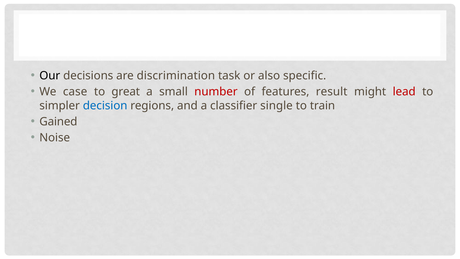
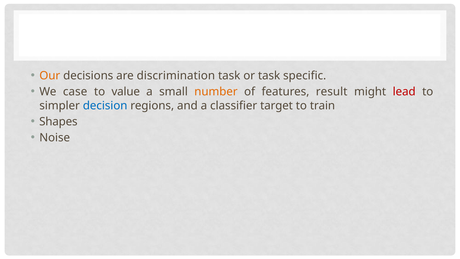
Our colour: black -> orange
or also: also -> task
great: great -> value
number colour: red -> orange
single: single -> target
Gained: Gained -> Shapes
